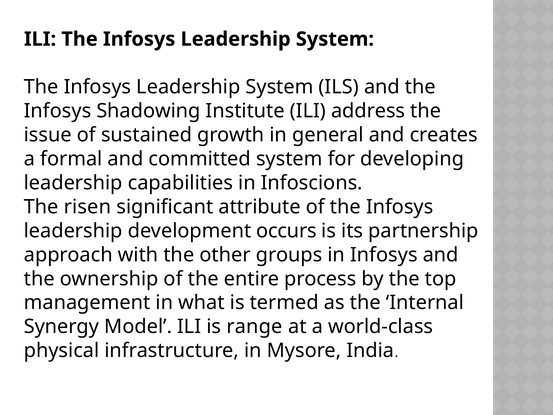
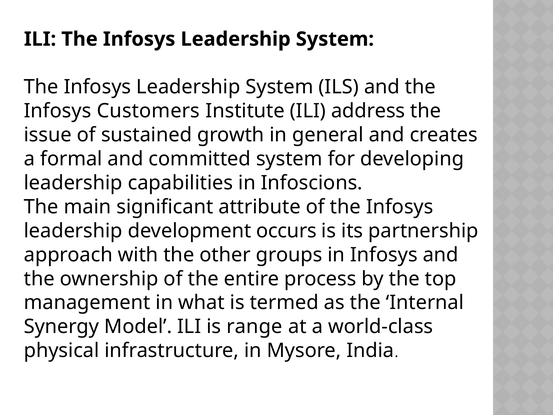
Shadowing: Shadowing -> Customers
risen: risen -> main
